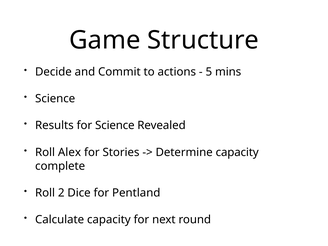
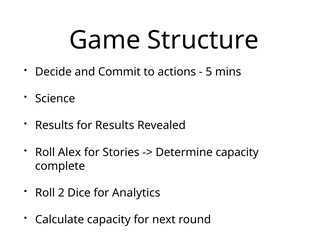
for Science: Science -> Results
Pentland: Pentland -> Analytics
